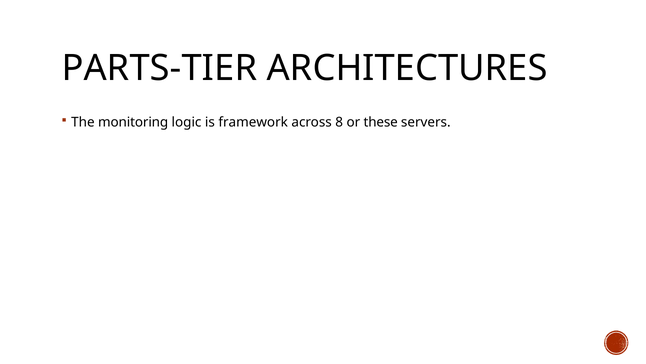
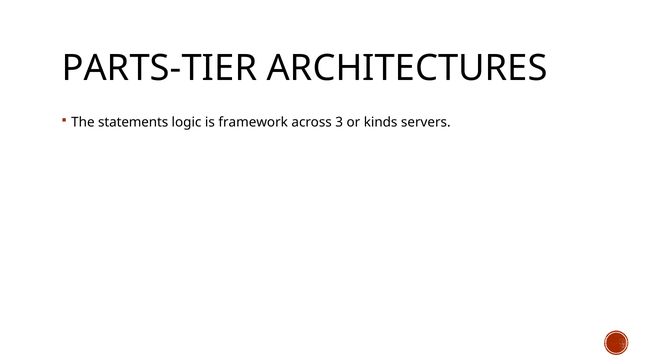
monitoring: monitoring -> statements
8: 8 -> 3
these: these -> kinds
